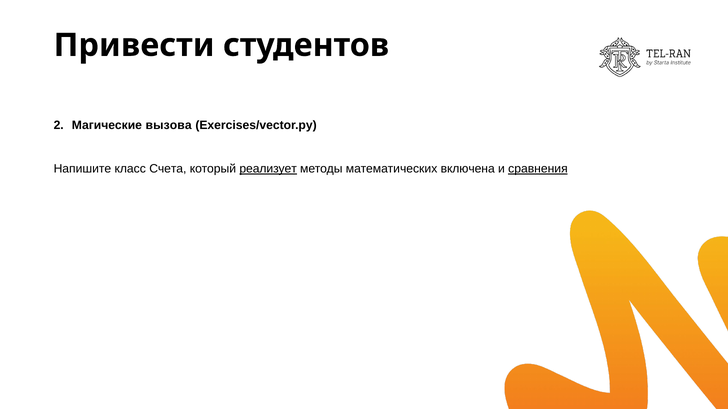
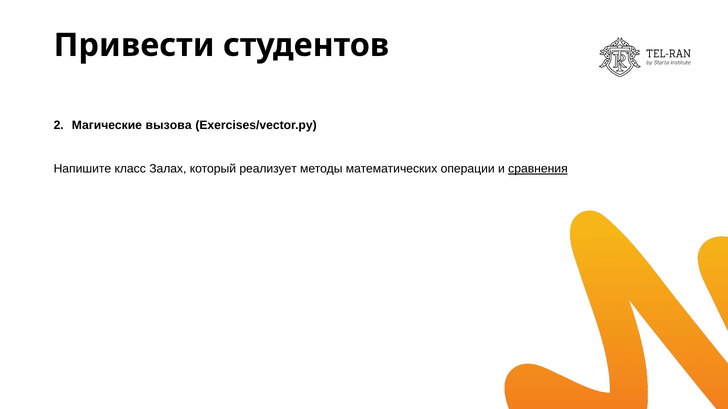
Счета: Счета -> Залах
реализует underline: present -> none
включена: включена -> операции
